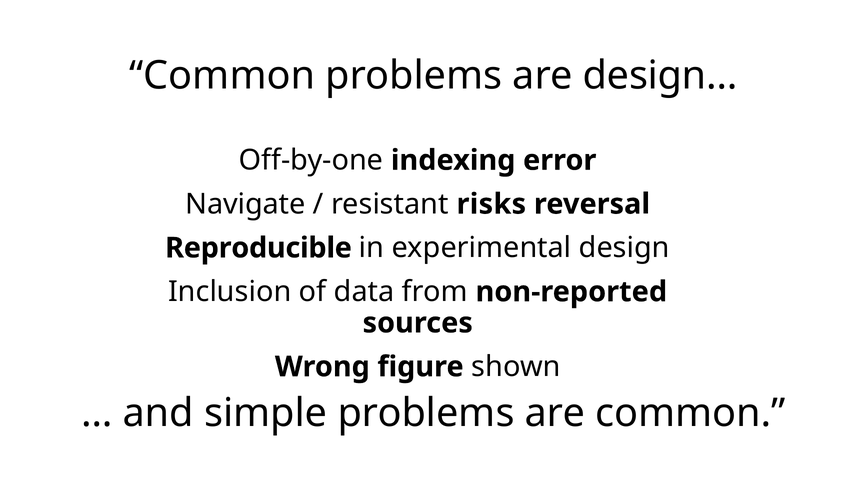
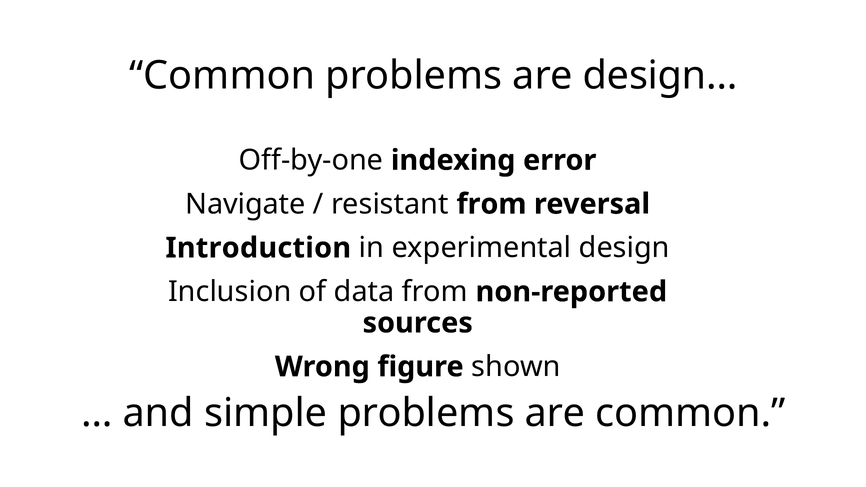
resistant risks: risks -> from
Reproducible: Reproducible -> Introduction
